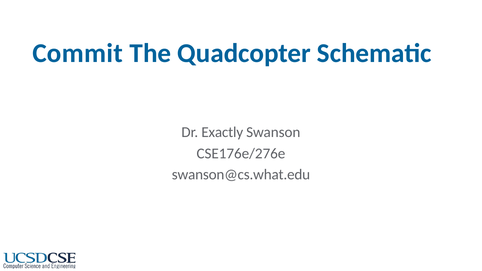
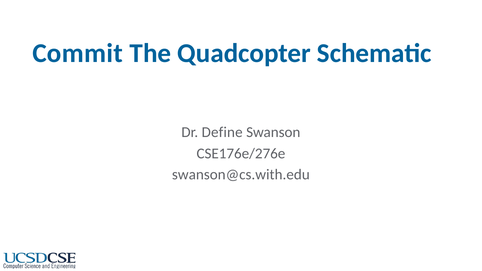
Exactly: Exactly -> Define
swanson@cs.what.edu: swanson@cs.what.edu -> swanson@cs.with.edu
